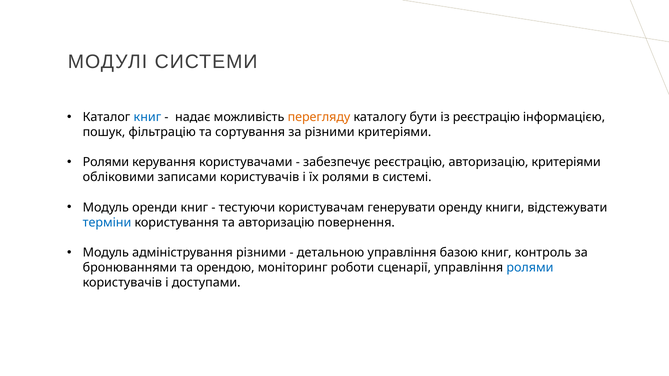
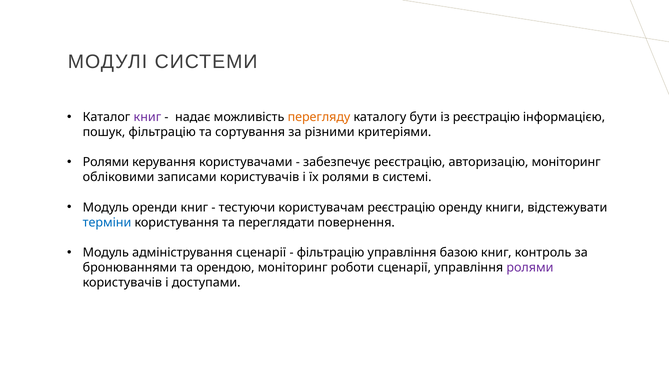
книг at (147, 117) colour: blue -> purple
авторизацію критеріями: критеріями -> моніторинг
користувачам генерувати: генерувати -> реєстрацію
та авторизацію: авторизацію -> переглядати
адміністрування різними: різними -> сценарії
детальною at (331, 253): детальною -> фільтрацію
ролями at (530, 268) colour: blue -> purple
